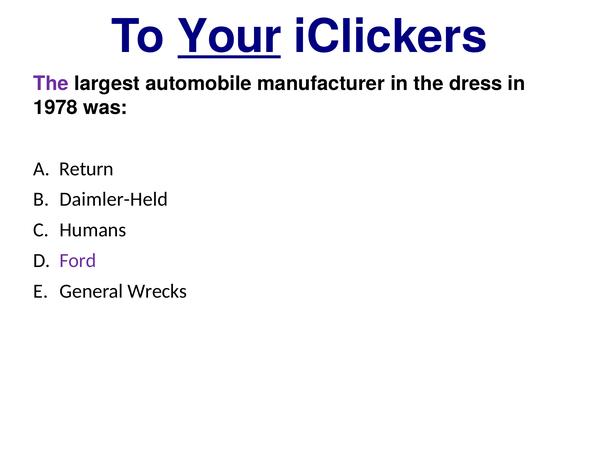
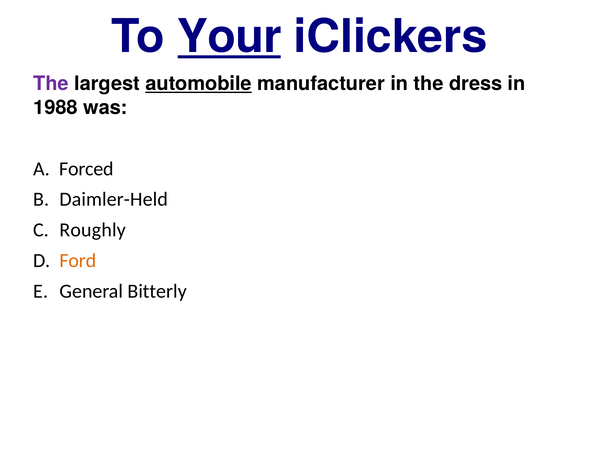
automobile underline: none -> present
1978: 1978 -> 1988
Return: Return -> Forced
Humans: Humans -> Roughly
Ford colour: purple -> orange
Wrecks: Wrecks -> Bitterly
